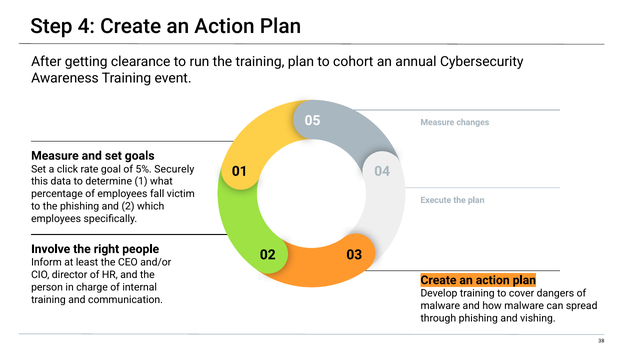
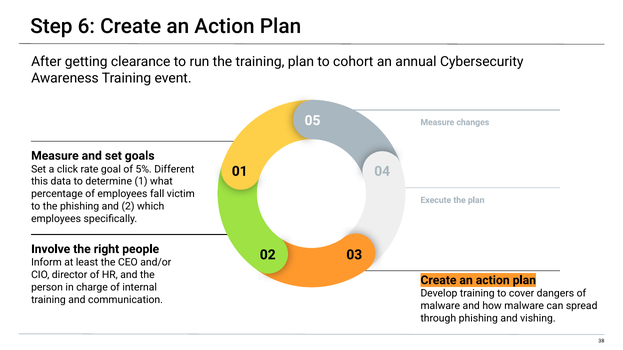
4: 4 -> 6
Securely: Securely -> Different
